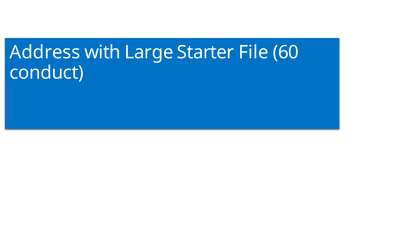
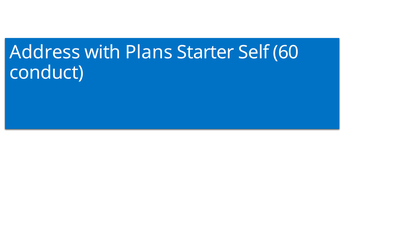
Large: Large -> Plans
File: File -> Self
